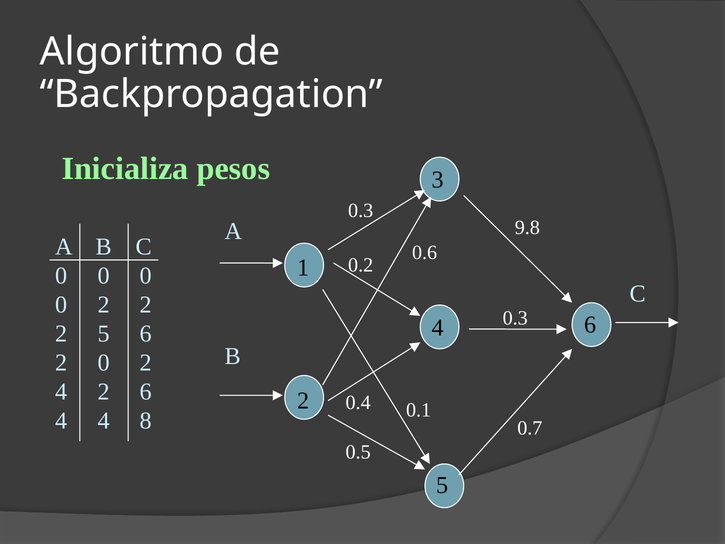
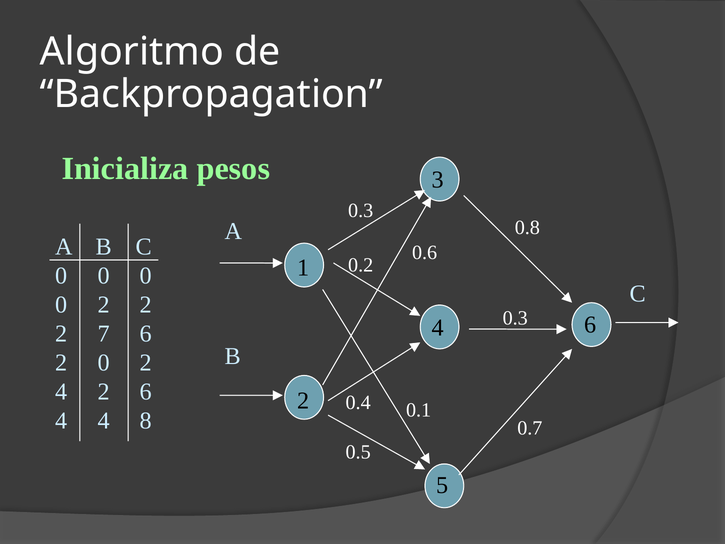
9.8: 9.8 -> 0.8
2 5: 5 -> 7
